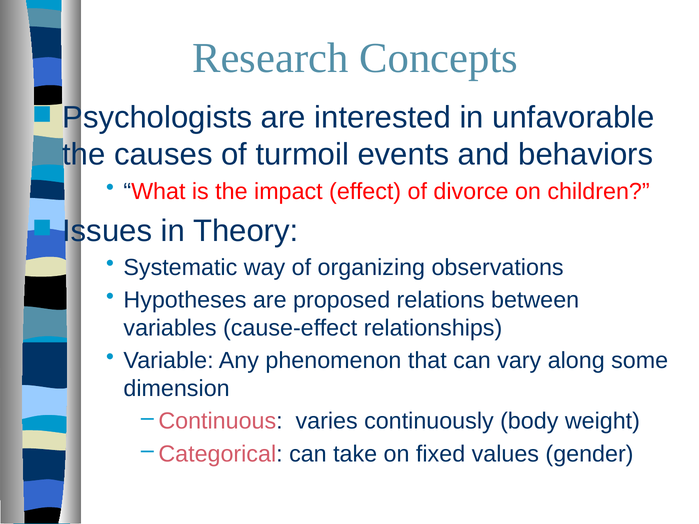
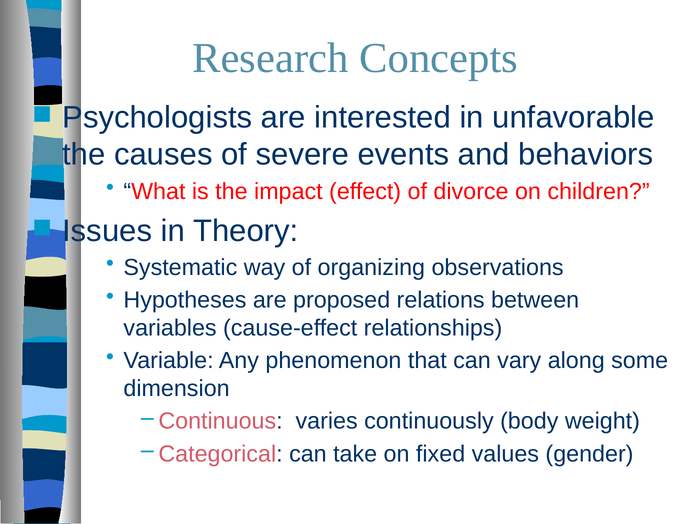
turmoil: turmoil -> severe
